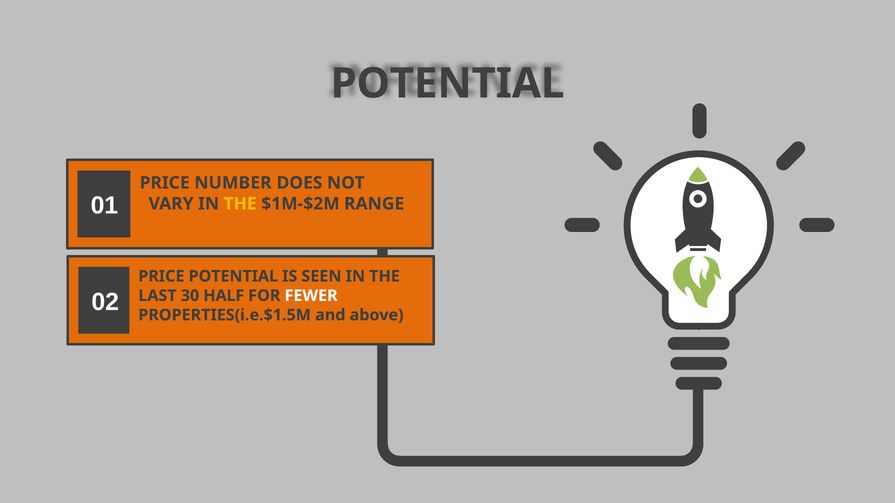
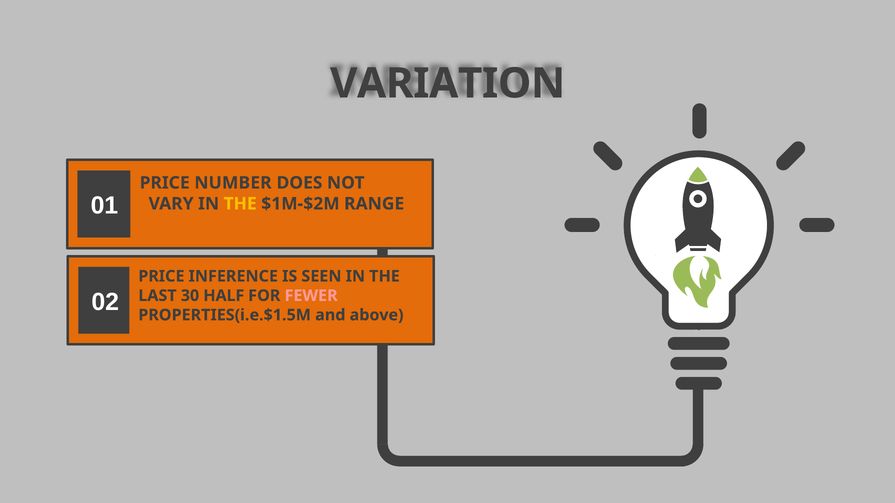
POTENTIAL at (448, 84): POTENTIAL -> VARIATION
PRICE POTENTIAL: POTENTIAL -> INFERENCE
FEWER colour: white -> pink
